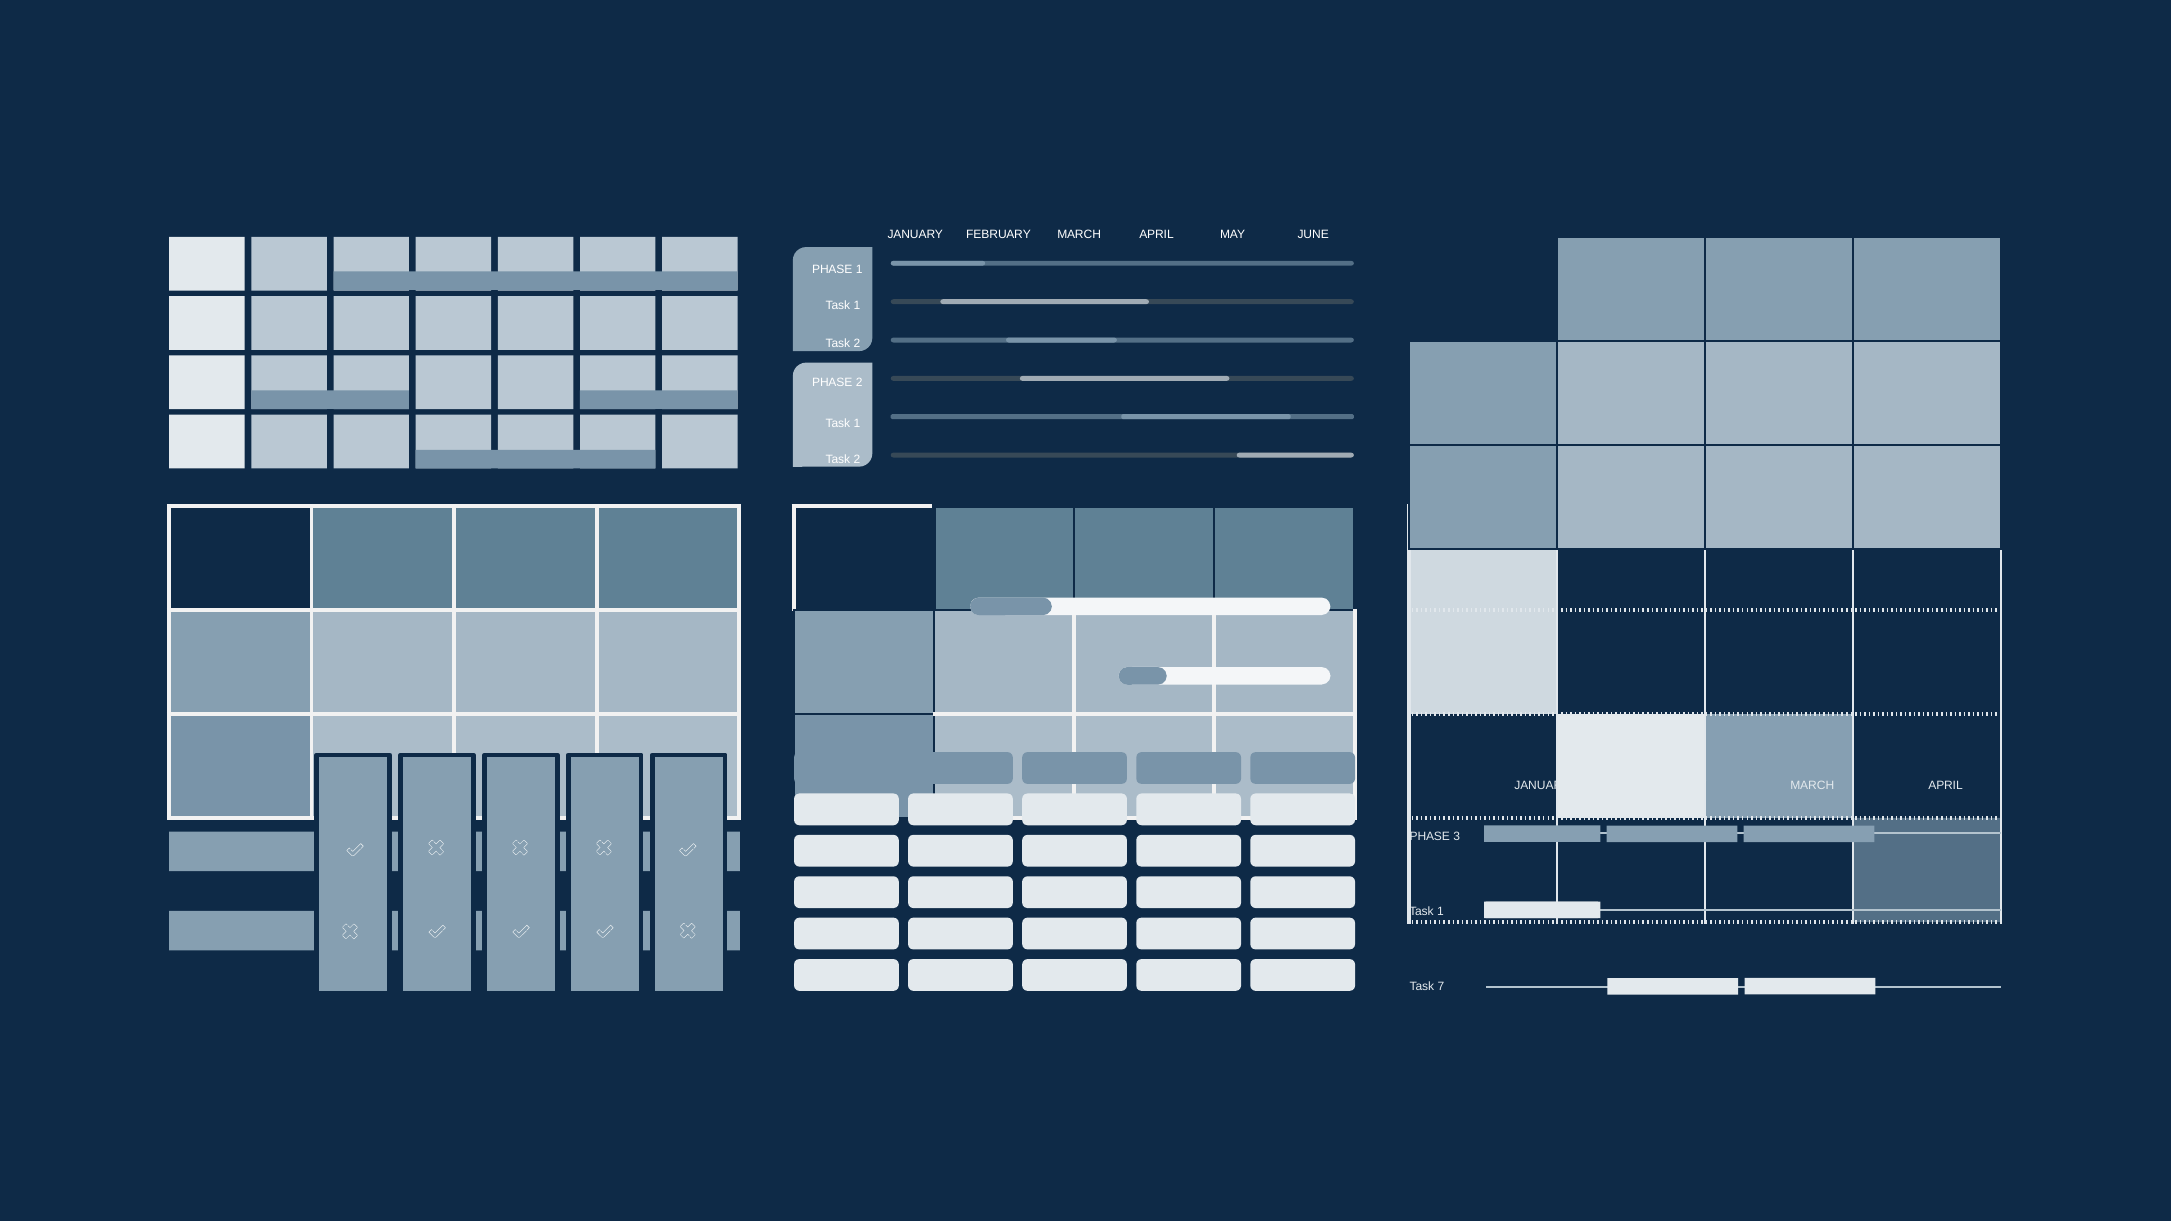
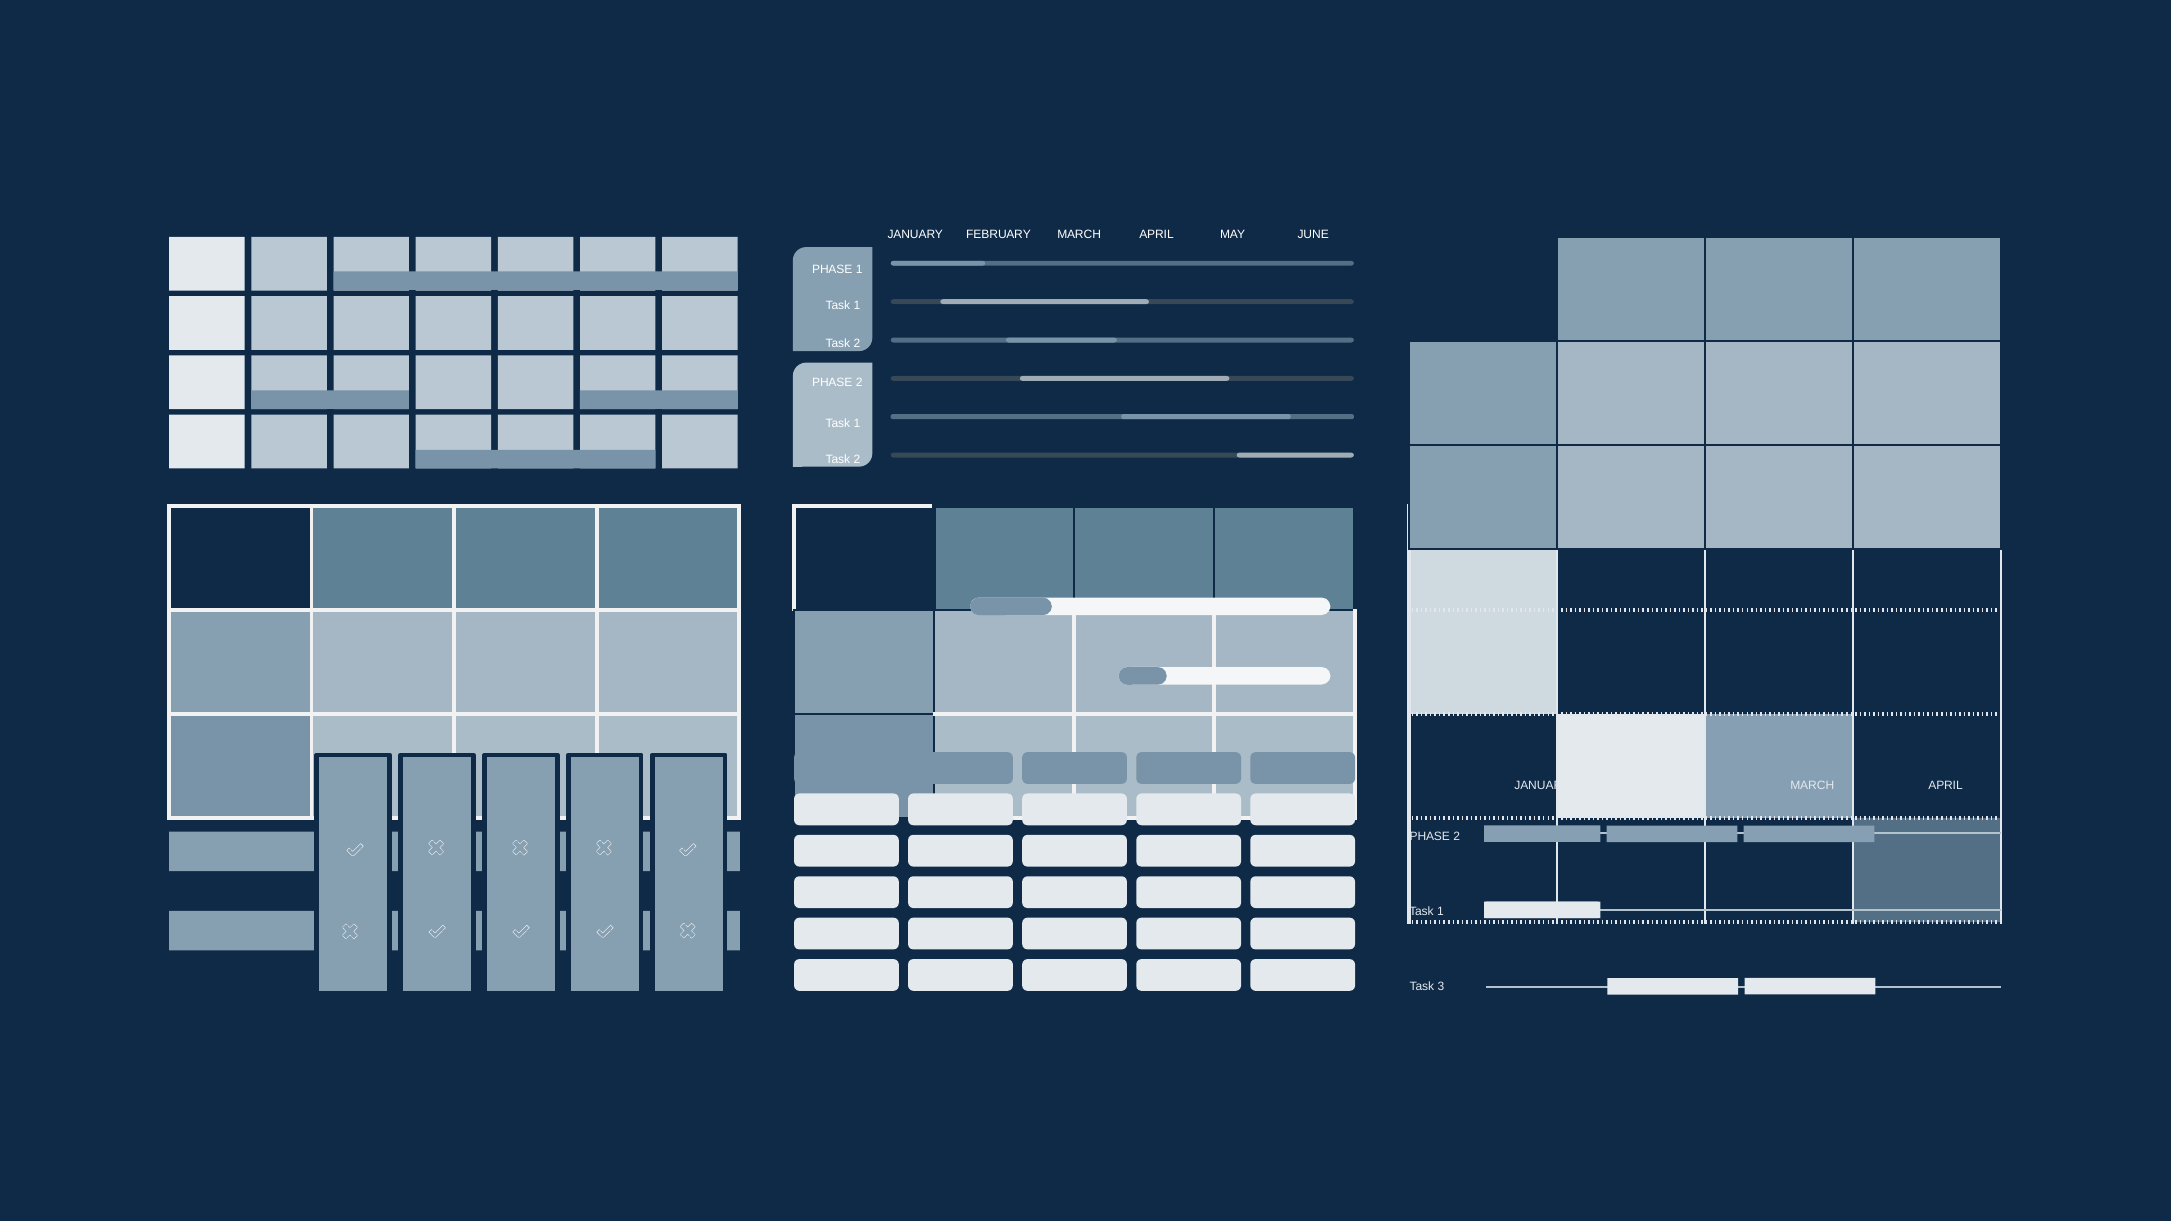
3 at (1457, 836): 3 -> 2
7: 7 -> 3
